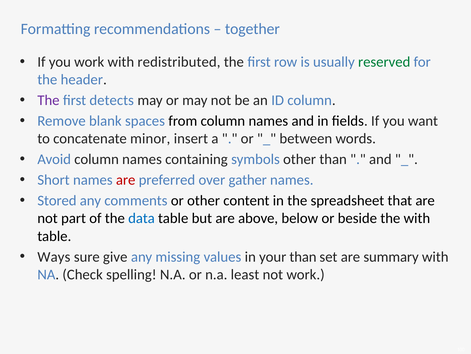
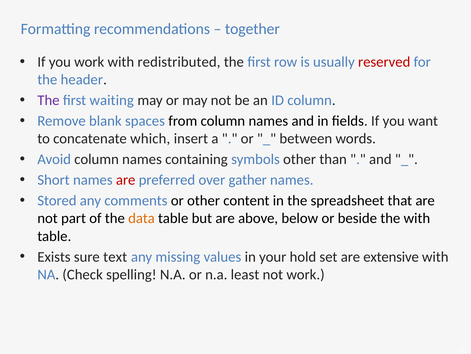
reserved colour: green -> red
detects: detects -> waiting
minor: minor -> which
data colour: blue -> orange
Ways: Ways -> Exists
give: give -> text
your than: than -> hold
summary: summary -> extensive
